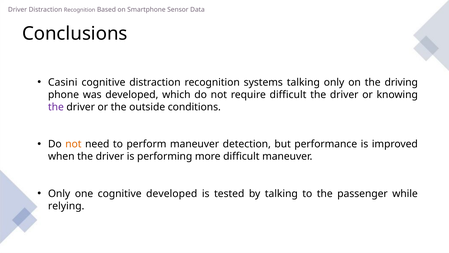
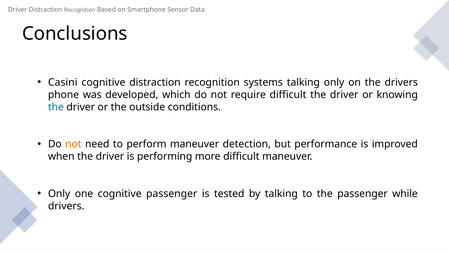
the driving: driving -> drivers
the at (56, 107) colour: purple -> blue
cognitive developed: developed -> passenger
relying at (66, 206): relying -> drivers
